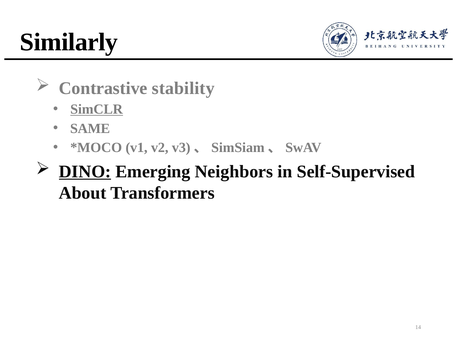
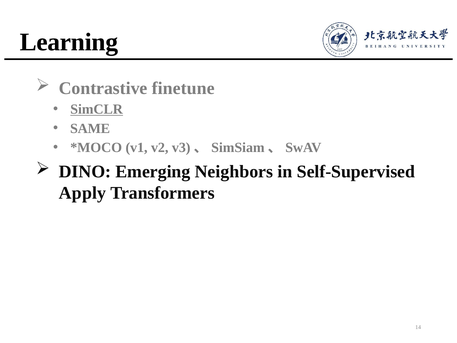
Similarly: Similarly -> Learning
stability: stability -> finetune
DINO underline: present -> none
About: About -> Apply
